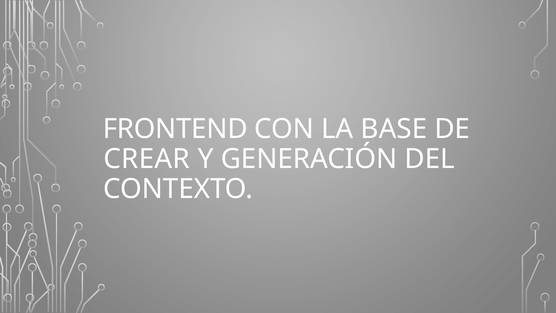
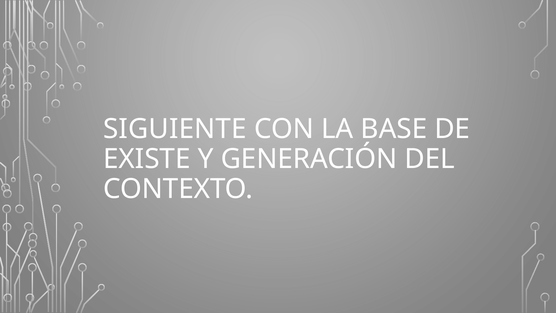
FRONTEND: FRONTEND -> SIGUIENTE
CREAR: CREAR -> EXISTE
